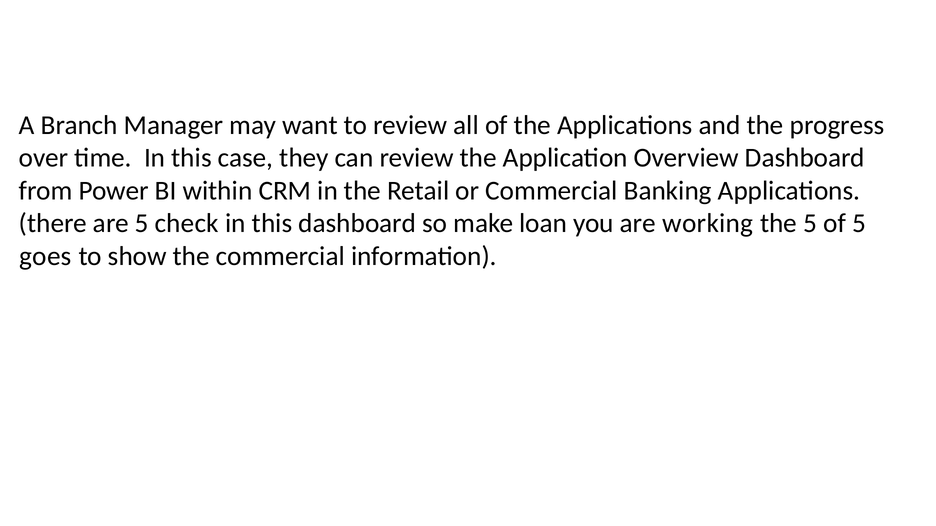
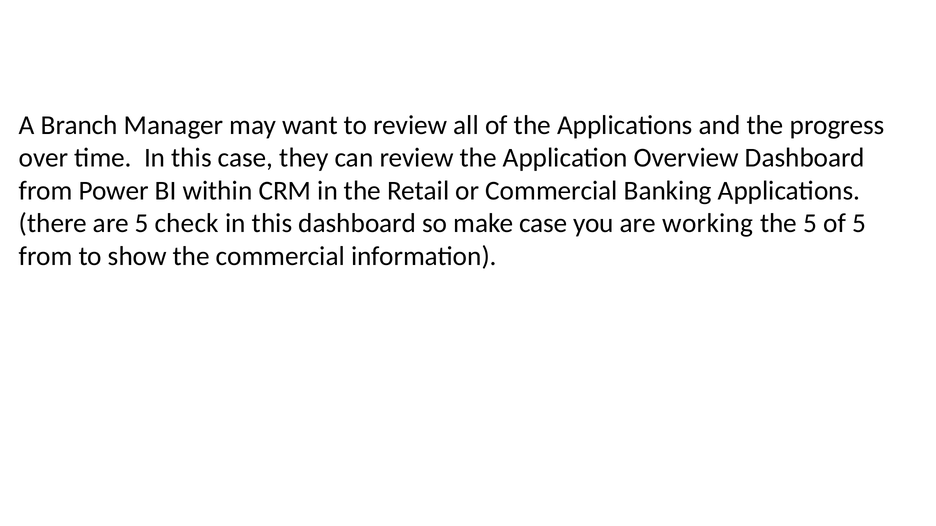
make loan: loan -> case
goes at (45, 256): goes -> from
